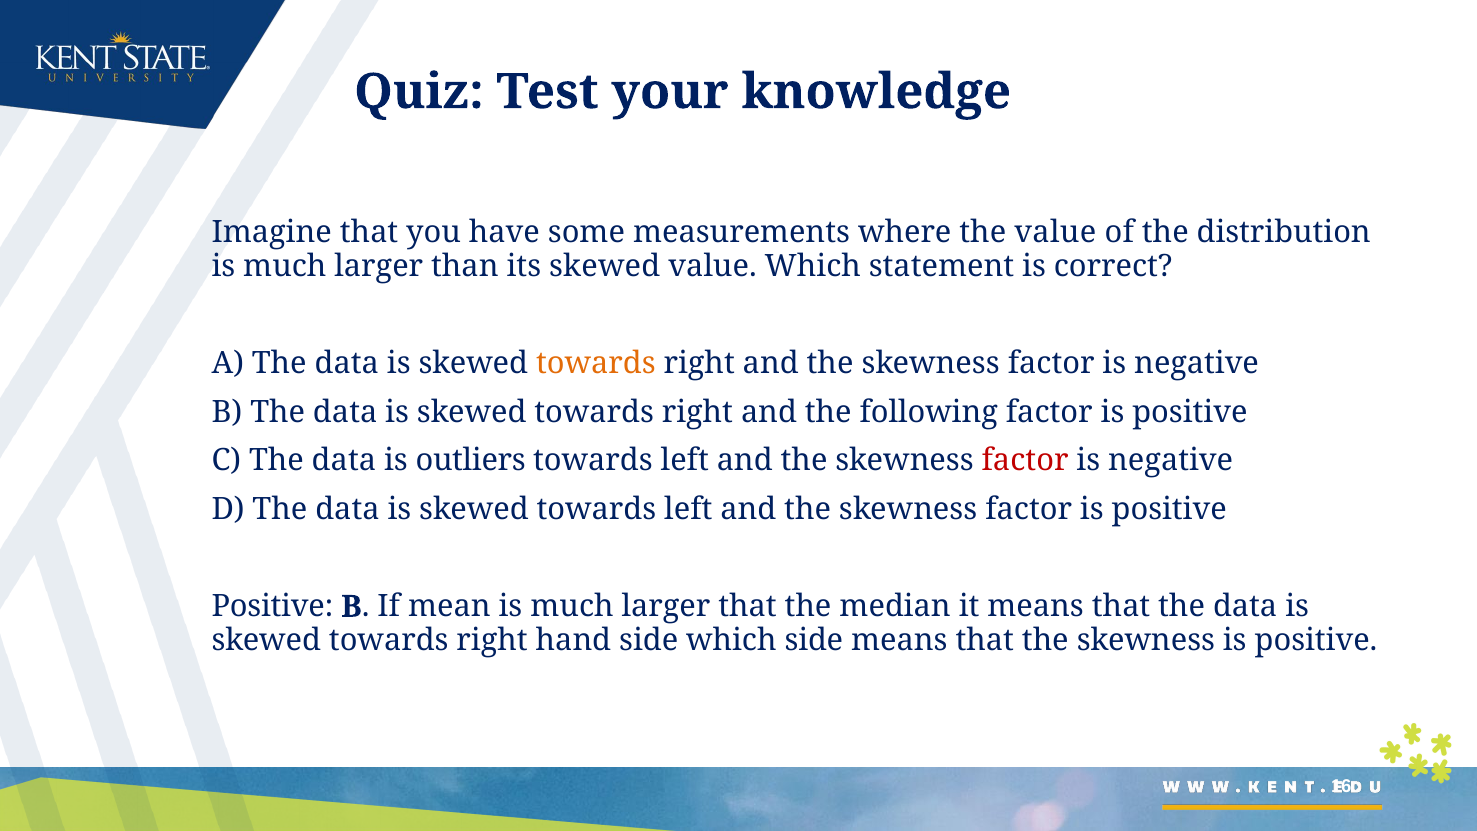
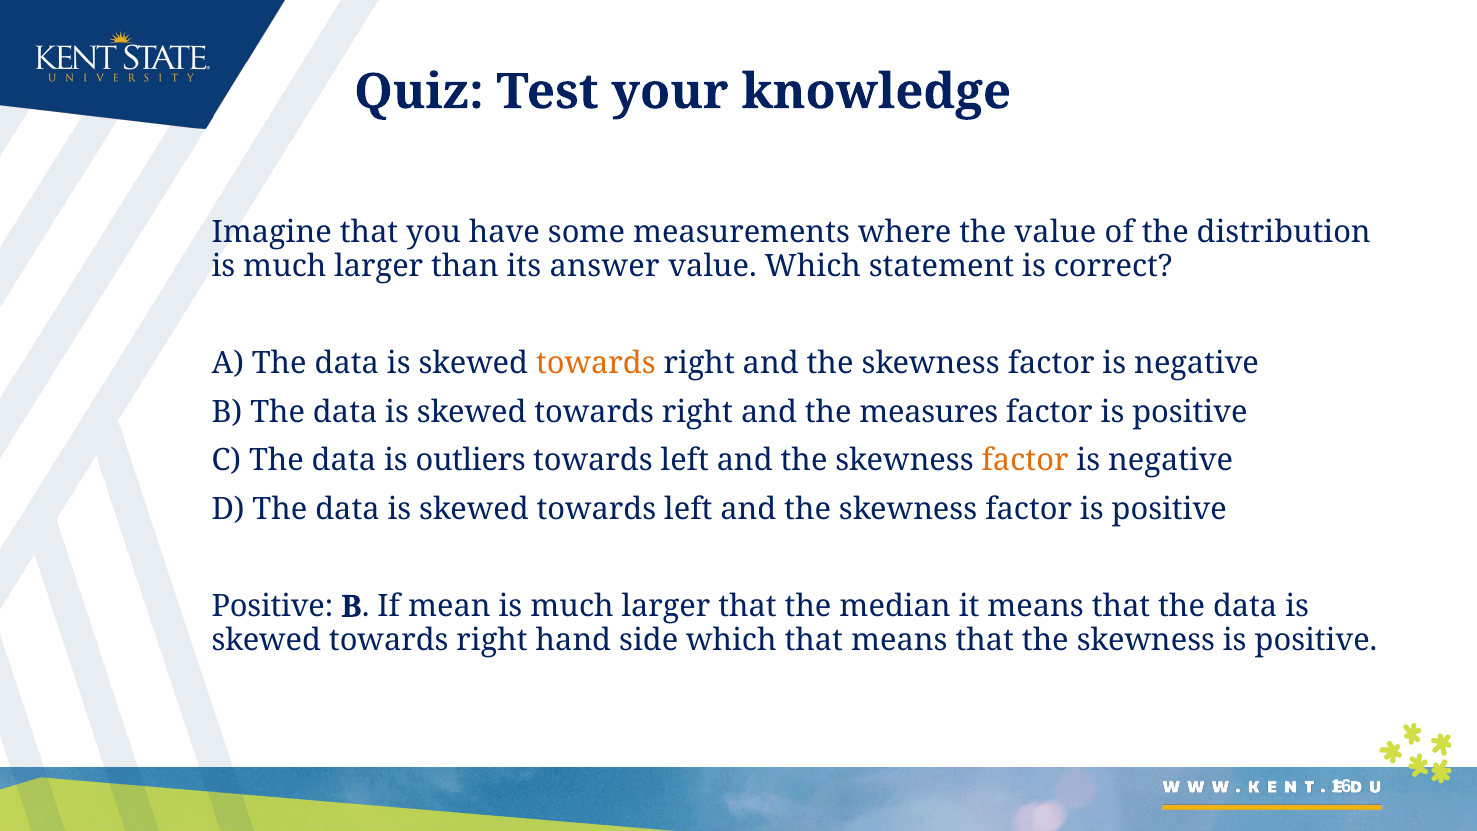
its skewed: skewed -> answer
following: following -> measures
factor at (1025, 461) colour: red -> orange
which side: side -> that
